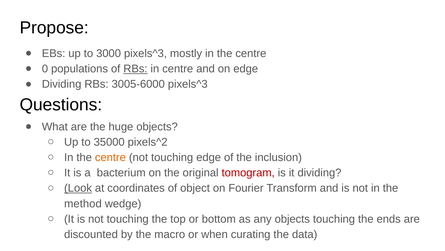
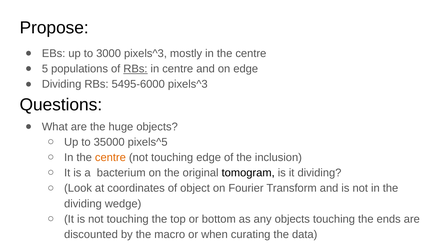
0: 0 -> 5
3005-6000: 3005-6000 -> 5495-6000
pixels^2: pixels^2 -> pixels^5
tomogram colour: red -> black
Look underline: present -> none
method at (83, 203): method -> dividing
